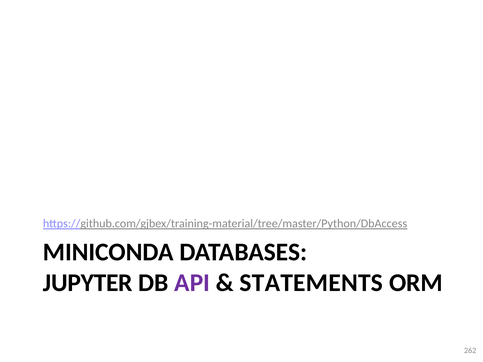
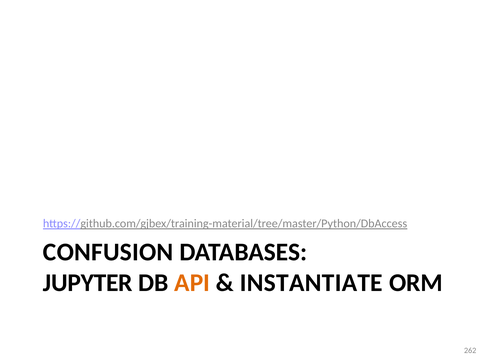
MINICONDA: MINICONDA -> CONFUSION
API colour: purple -> orange
STATEMENTS: STATEMENTS -> INSTANTIATE
